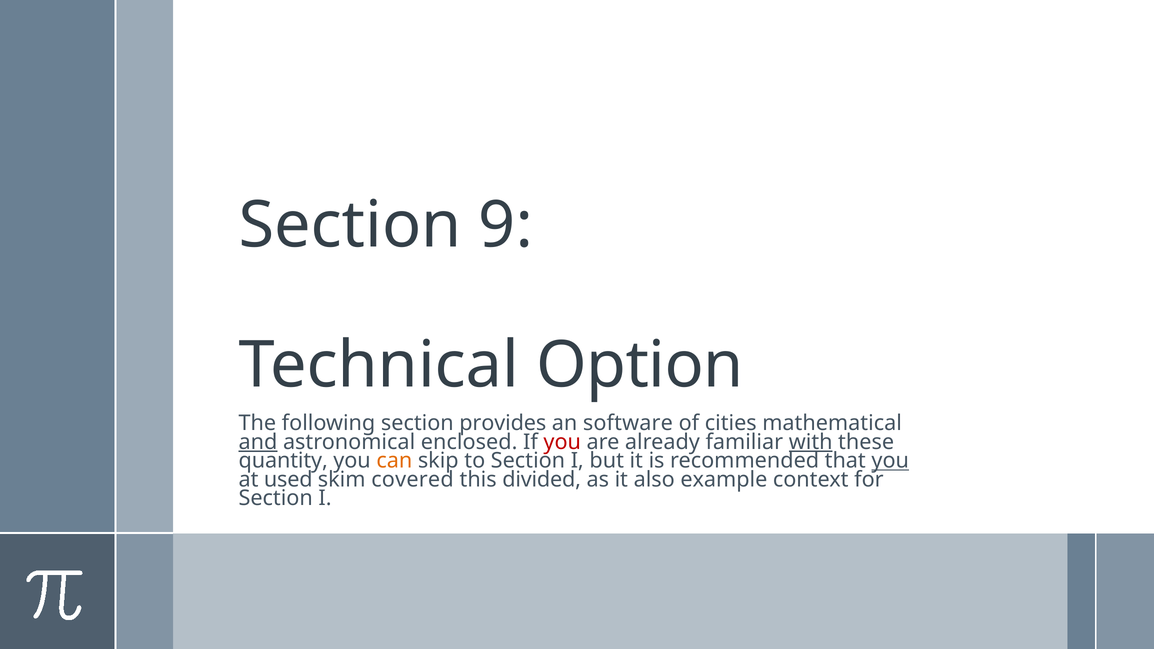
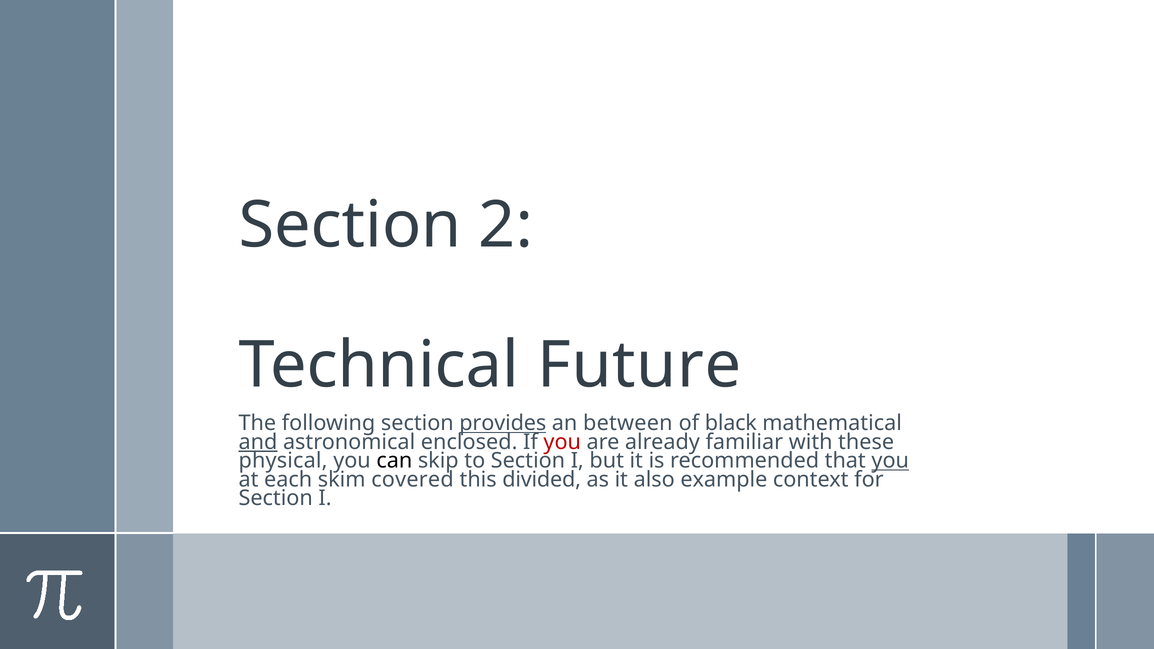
9: 9 -> 2
Option: Option -> Future
provides underline: none -> present
software: software -> between
cities: cities -> black
with underline: present -> none
quantity: quantity -> physical
can colour: orange -> black
used: used -> each
